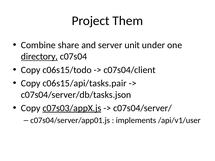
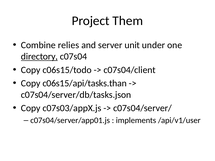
share: share -> relies
c06s15/api/tasks.pair: c06s15/api/tasks.pair -> c06s15/api/tasks.than
c07s03/appX.js underline: present -> none
